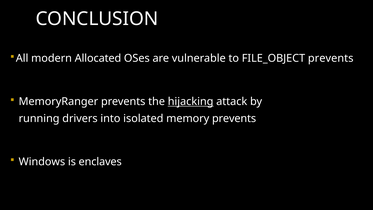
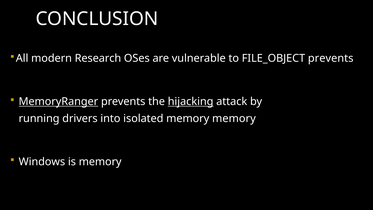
Allocated: Allocated -> Research
MemoryRanger underline: none -> present
memory prevents: prevents -> memory
is enclaves: enclaves -> memory
